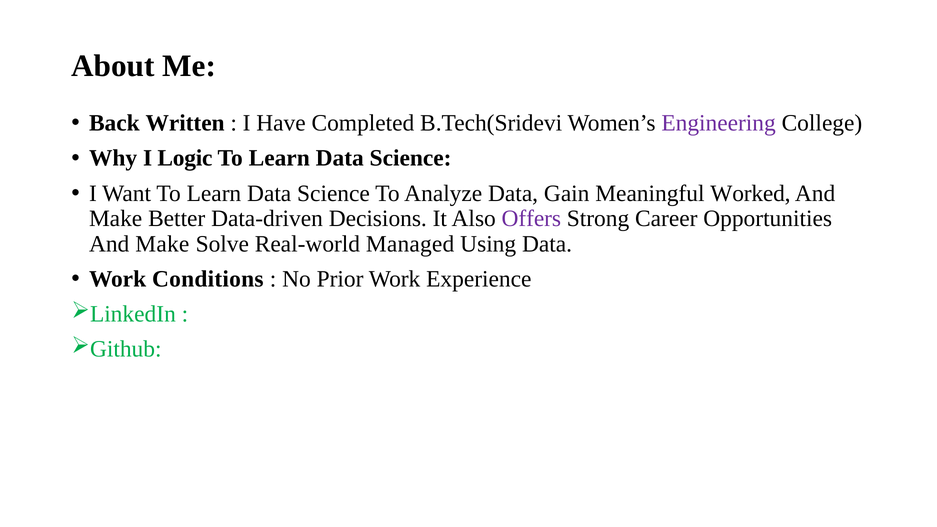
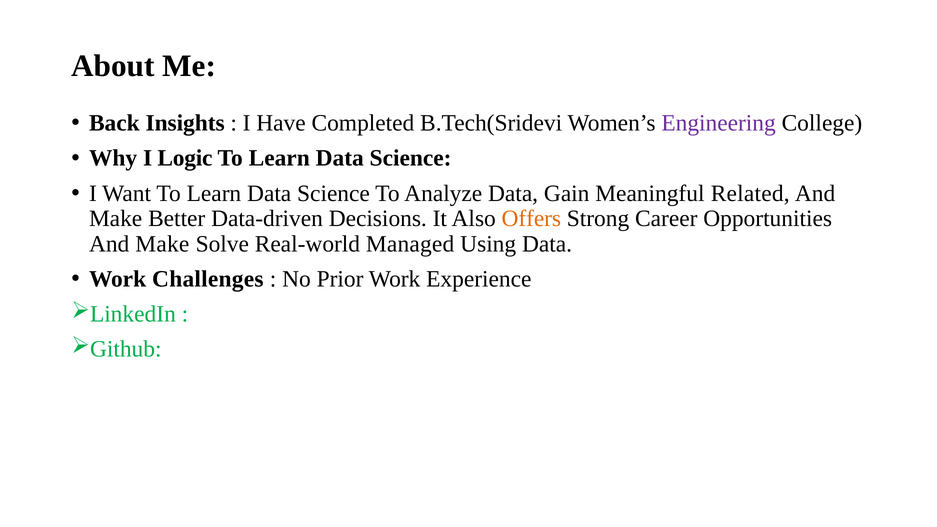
Written: Written -> Insights
Worked: Worked -> Related
Offers colour: purple -> orange
Conditions: Conditions -> Challenges
